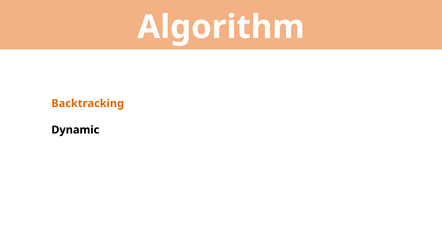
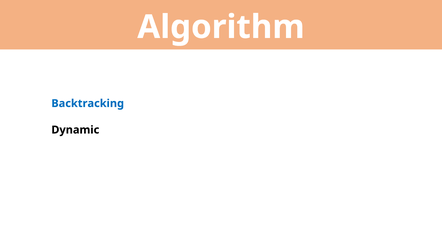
Backtracking colour: orange -> blue
